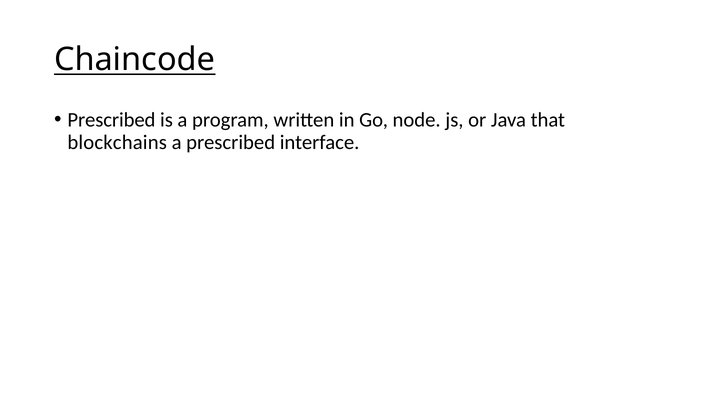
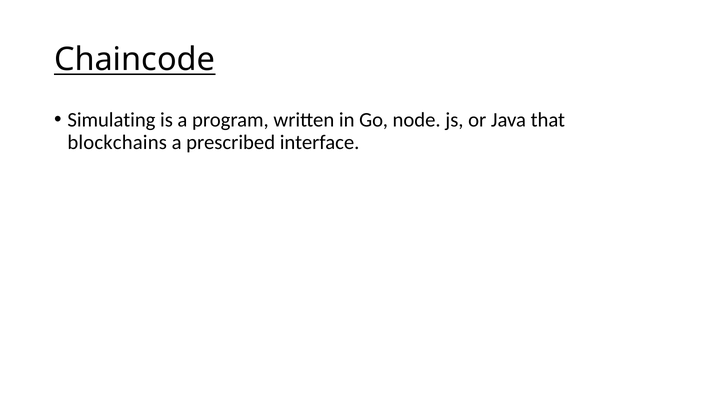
Prescribed at (111, 120): Prescribed -> Simulating
